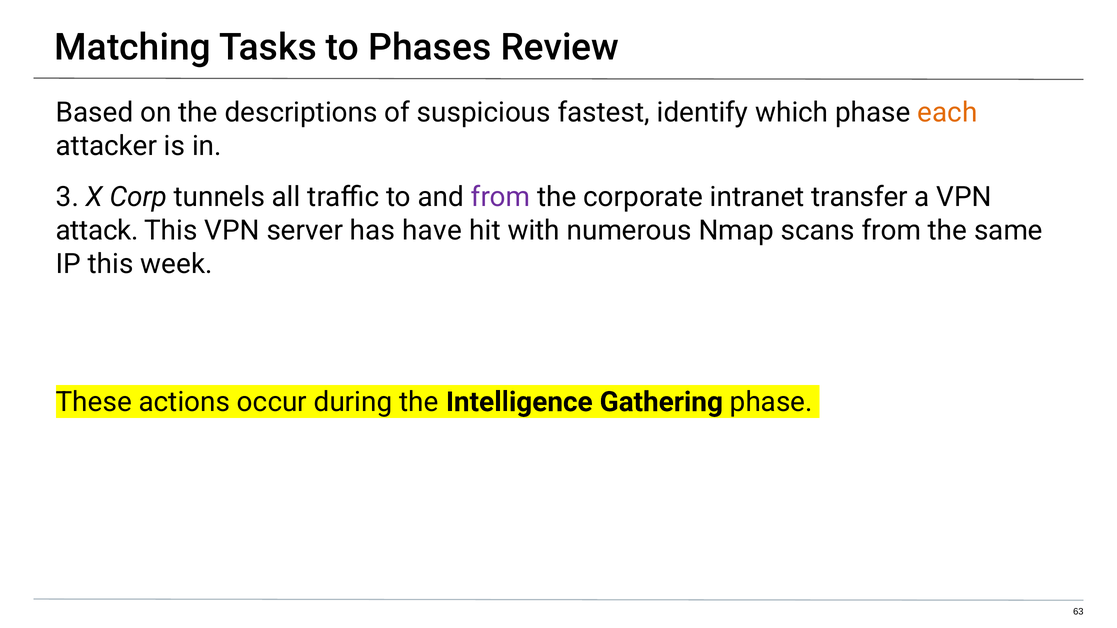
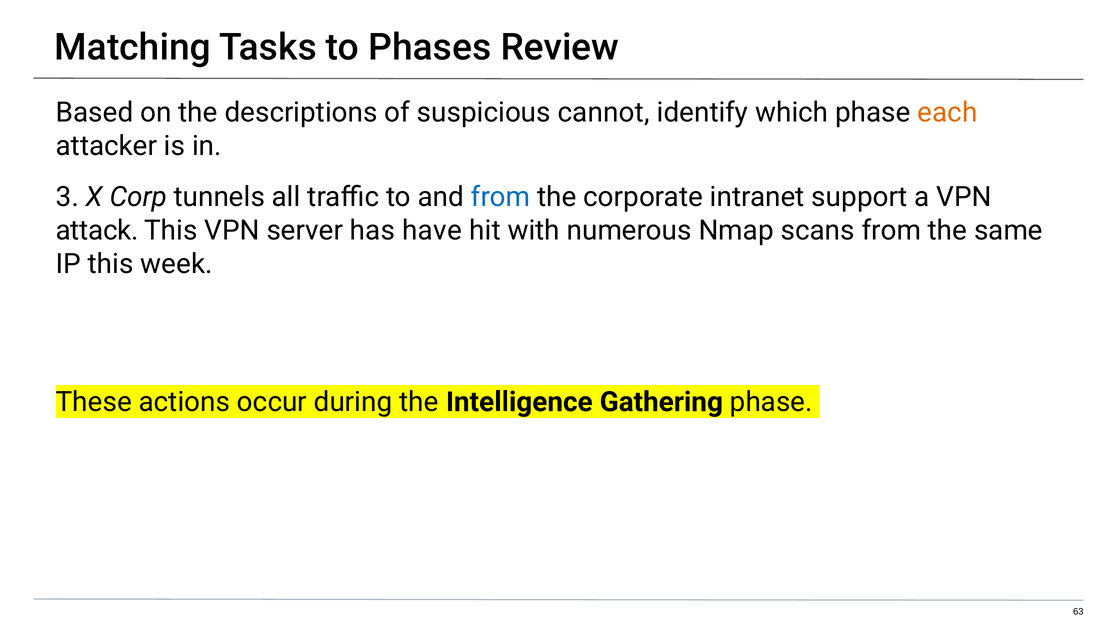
fastest: fastest -> cannot
from at (501, 197) colour: purple -> blue
transfer: transfer -> support
